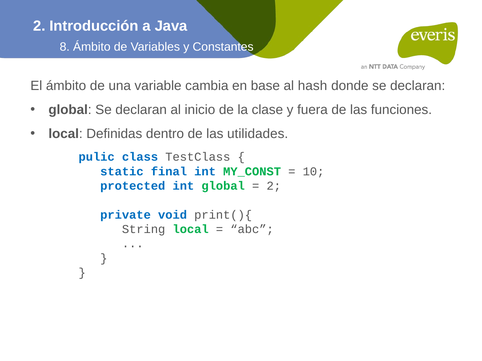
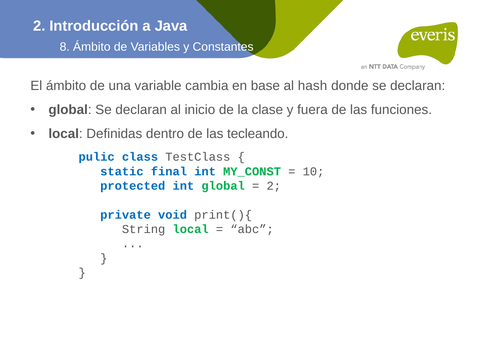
utilidades: utilidades -> tecleando
